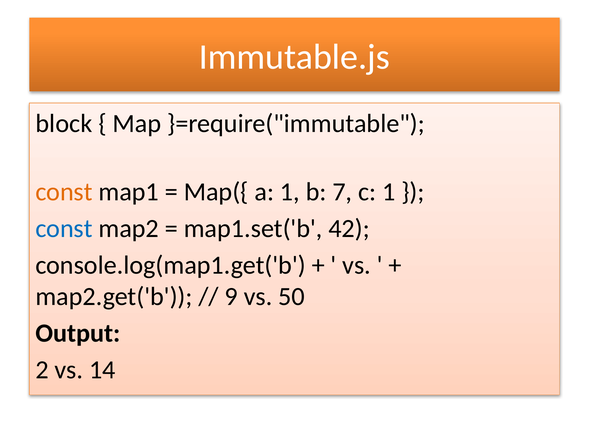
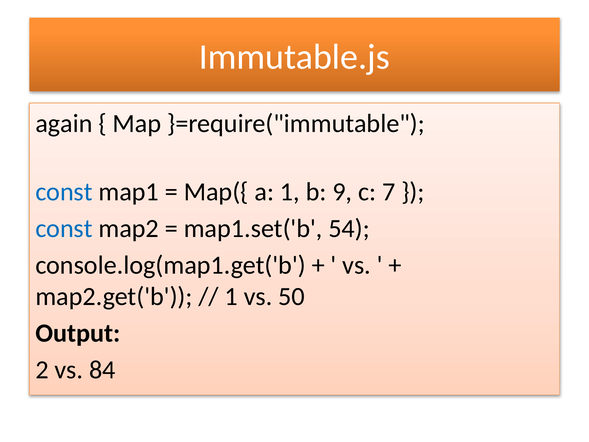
block: block -> again
const at (64, 192) colour: orange -> blue
7: 7 -> 9
c 1: 1 -> 7
42: 42 -> 54
9 at (231, 296): 9 -> 1
14: 14 -> 84
